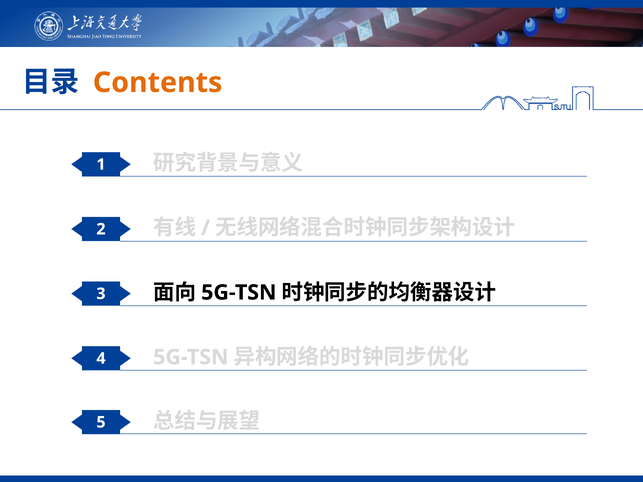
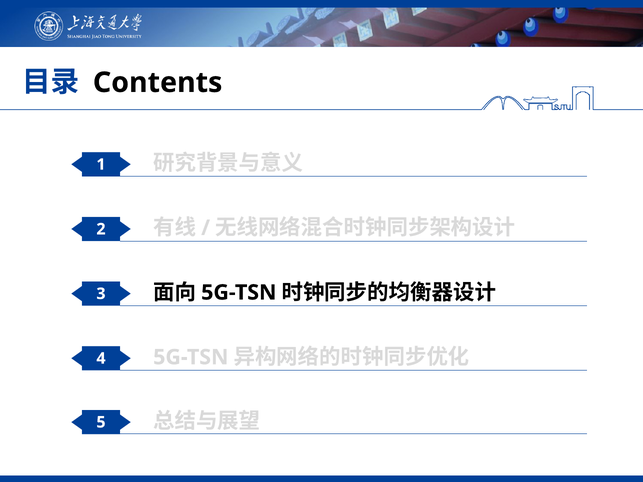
Contents colour: orange -> black
